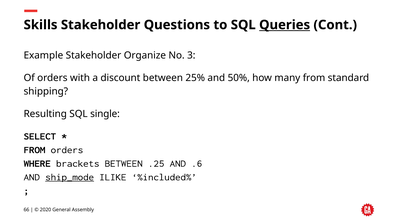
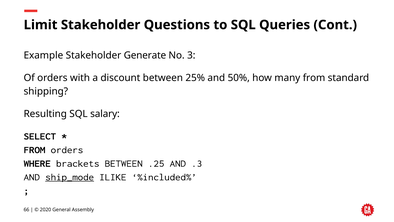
Skills: Skills -> Limit
Queries underline: present -> none
Organize: Organize -> Generate
single: single -> salary
.6: .6 -> .3
